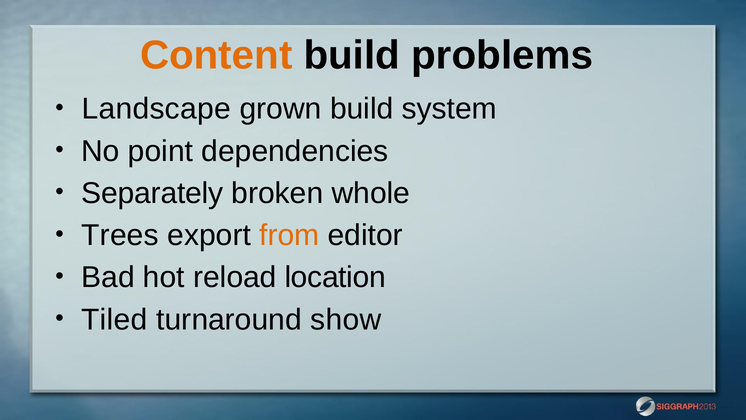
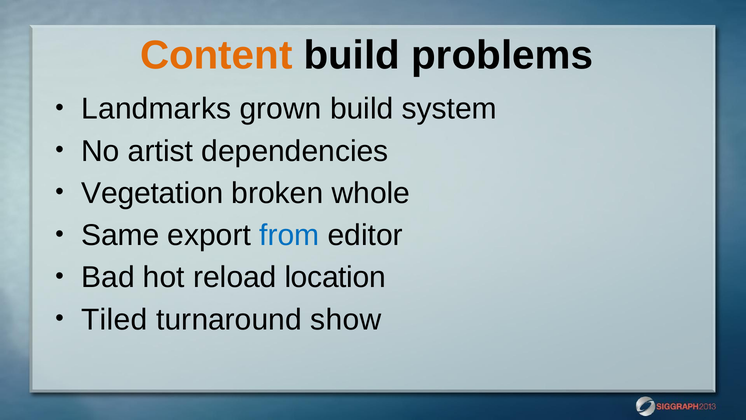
Landscape: Landscape -> Landmarks
point: point -> artist
Separately: Separately -> Vegetation
Trees: Trees -> Same
from colour: orange -> blue
